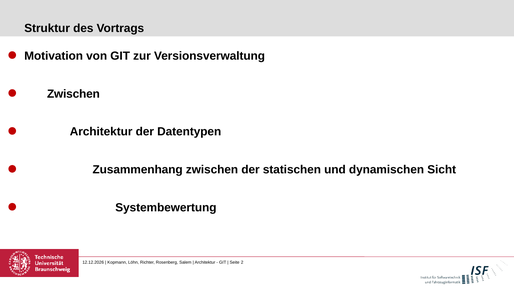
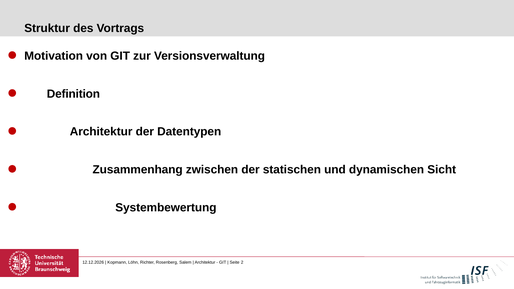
Zwischen at (73, 94): Zwischen -> Definition
